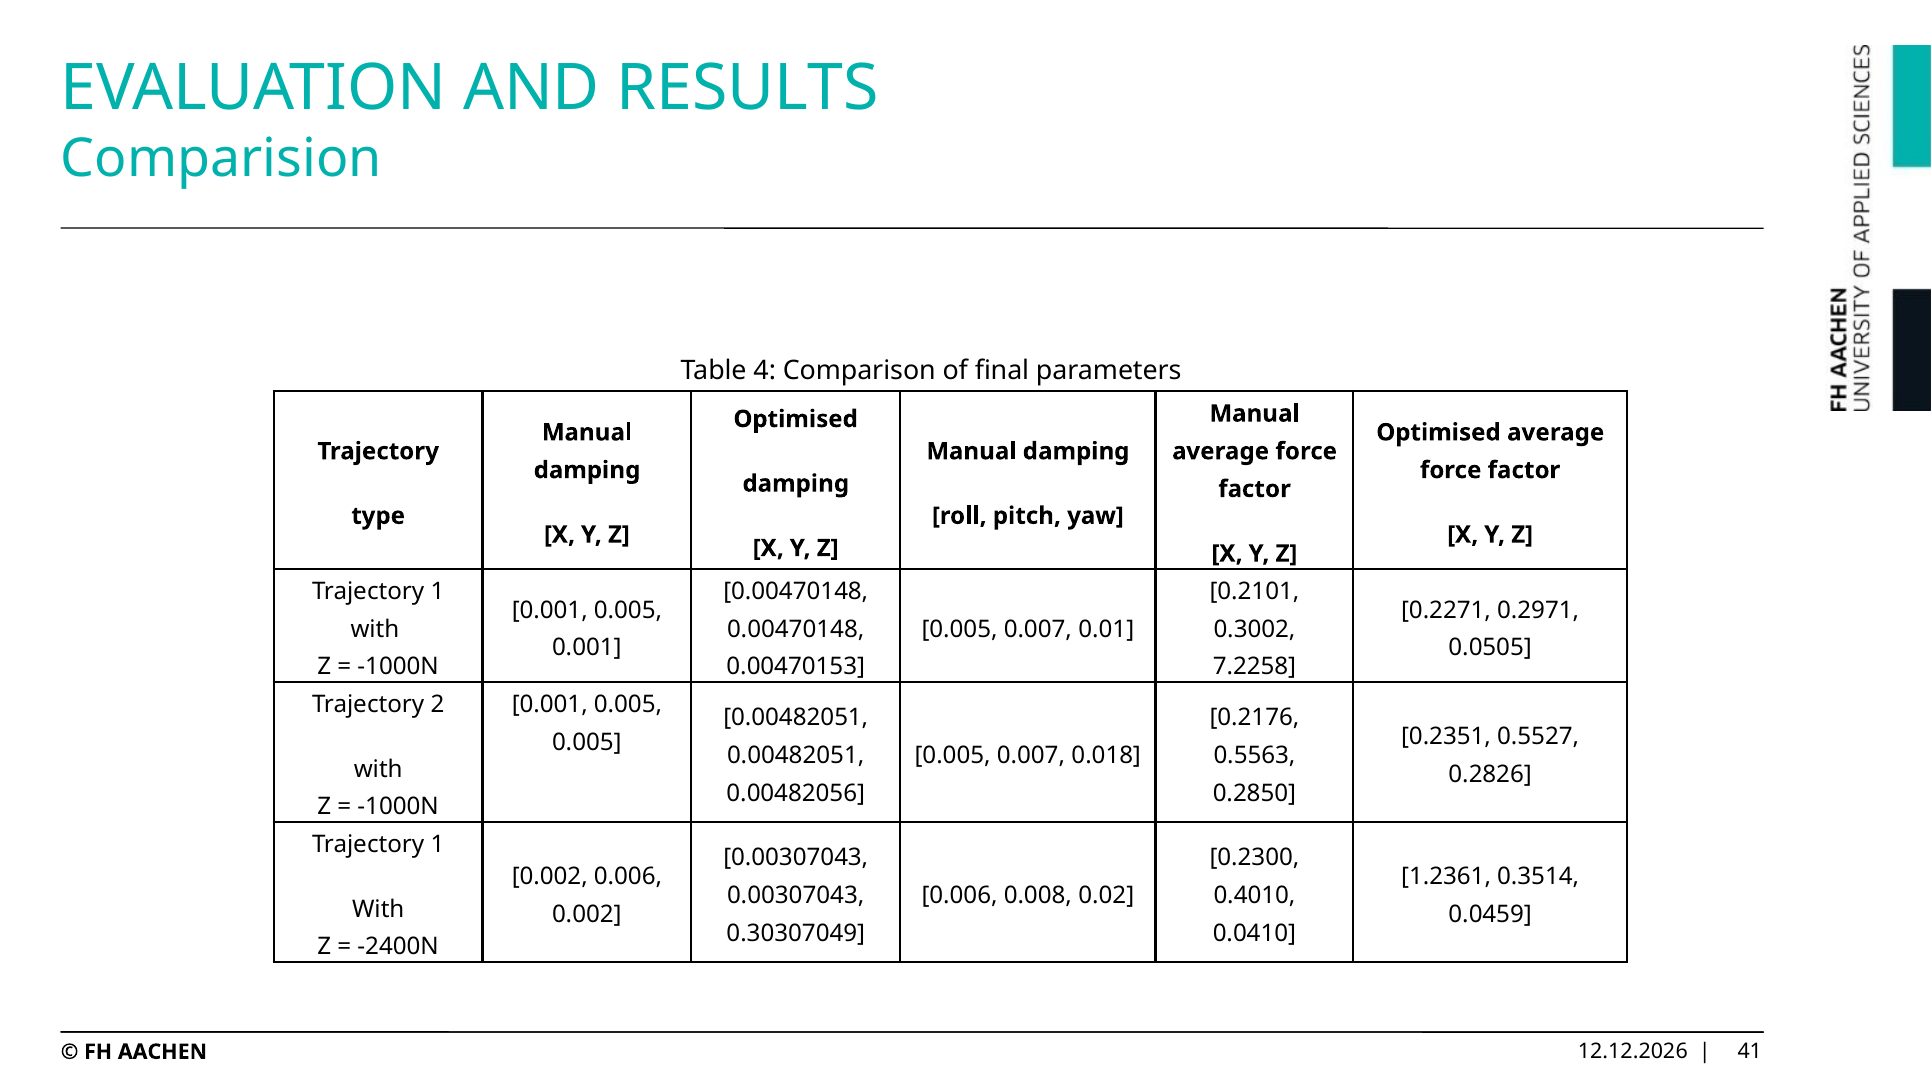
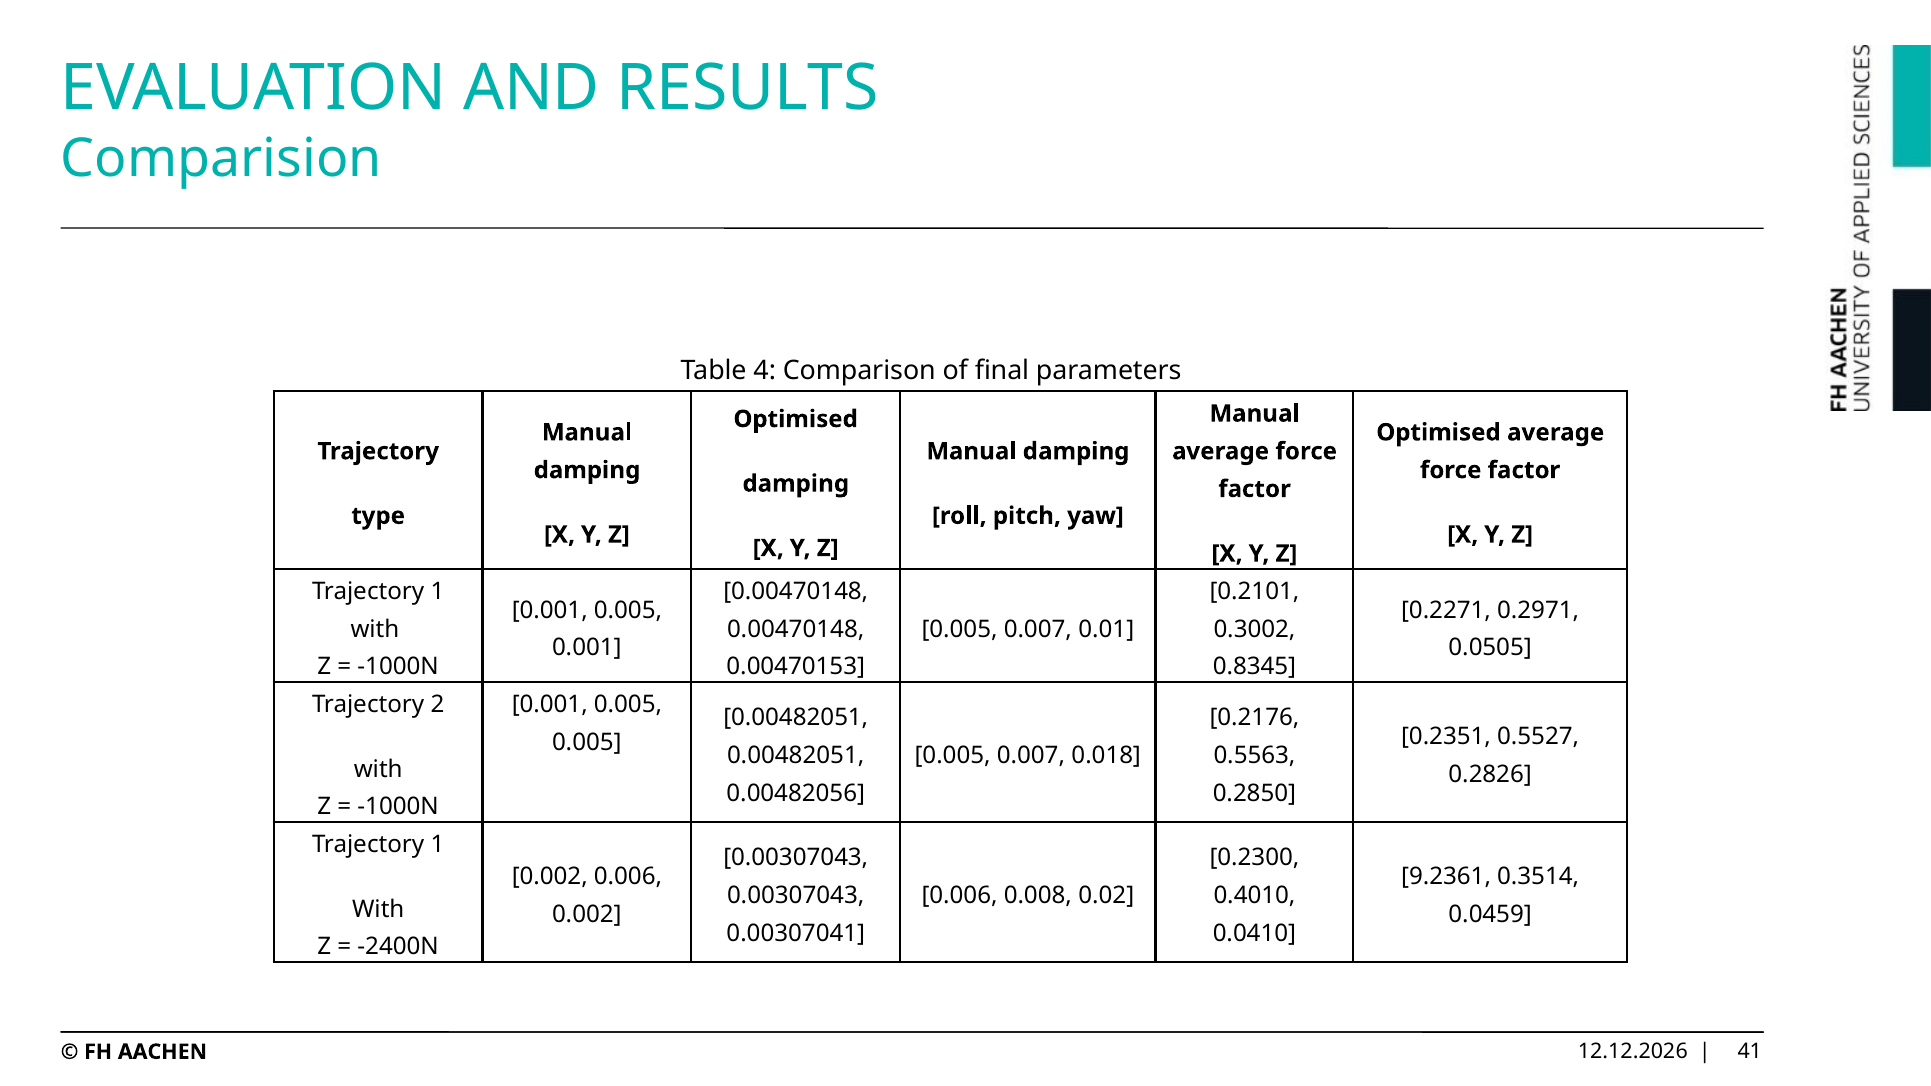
7.2258: 7.2258 -> 0.8345
1.2361: 1.2361 -> 9.2361
0.30307049: 0.30307049 -> 0.00307041
